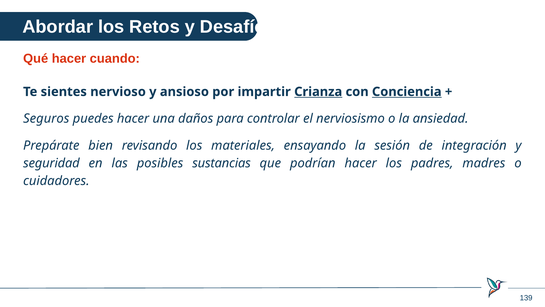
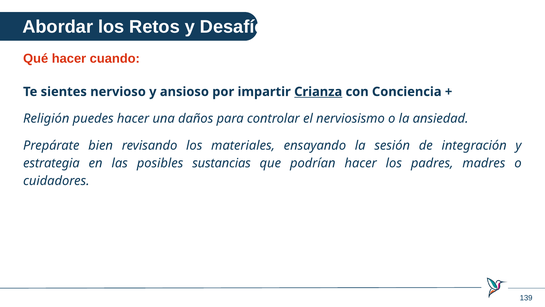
Conciencia underline: present -> none
Seguros: Seguros -> Religión
seguridad: seguridad -> estrategia
